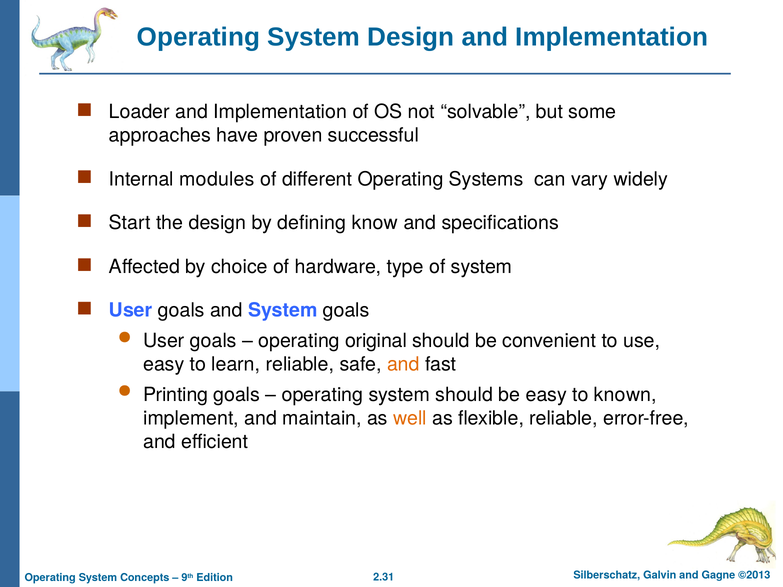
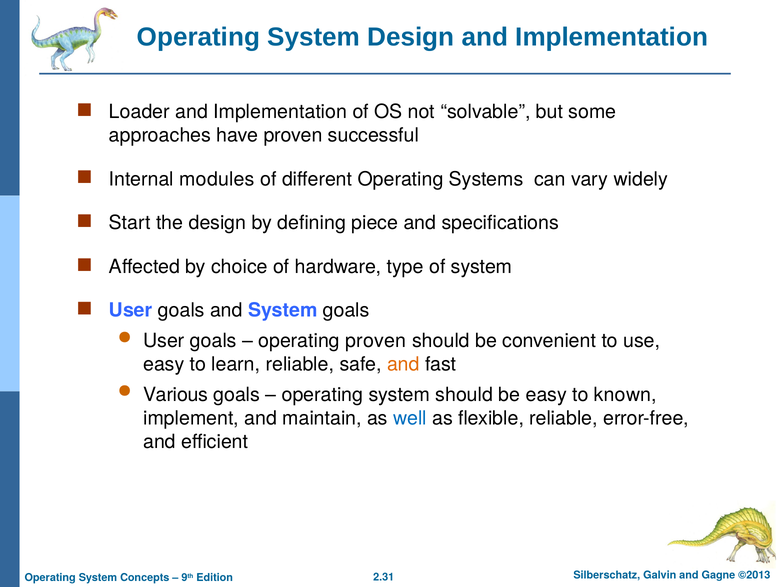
know: know -> piece
operating original: original -> proven
Printing: Printing -> Various
well colour: orange -> blue
